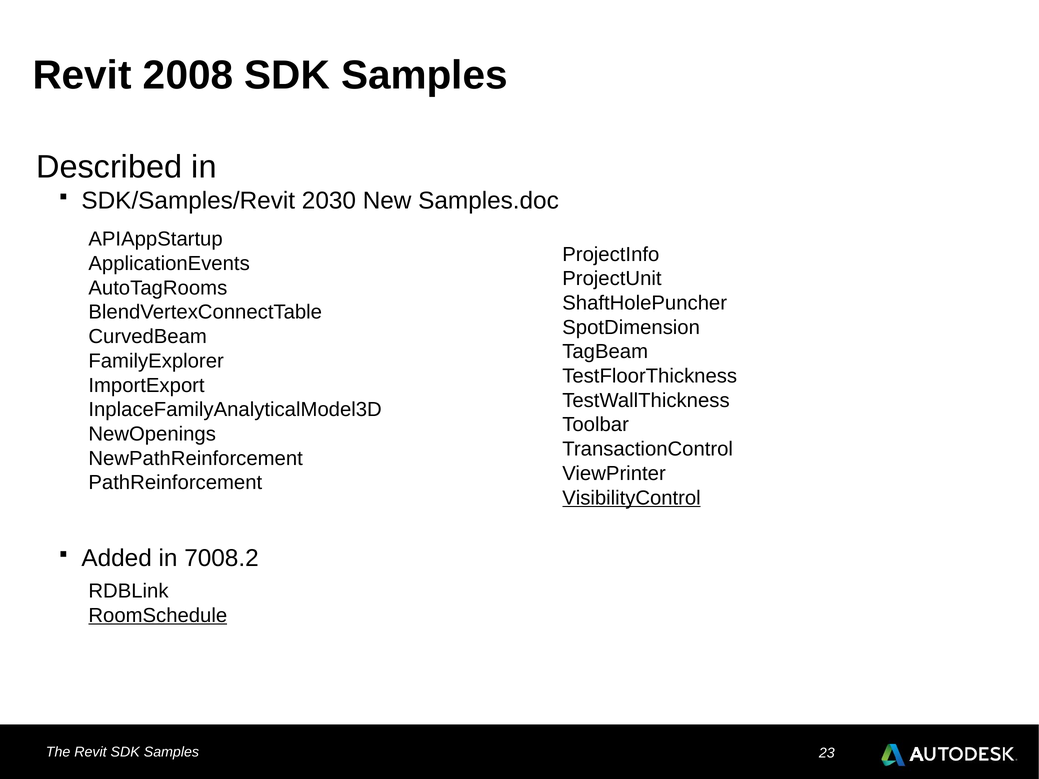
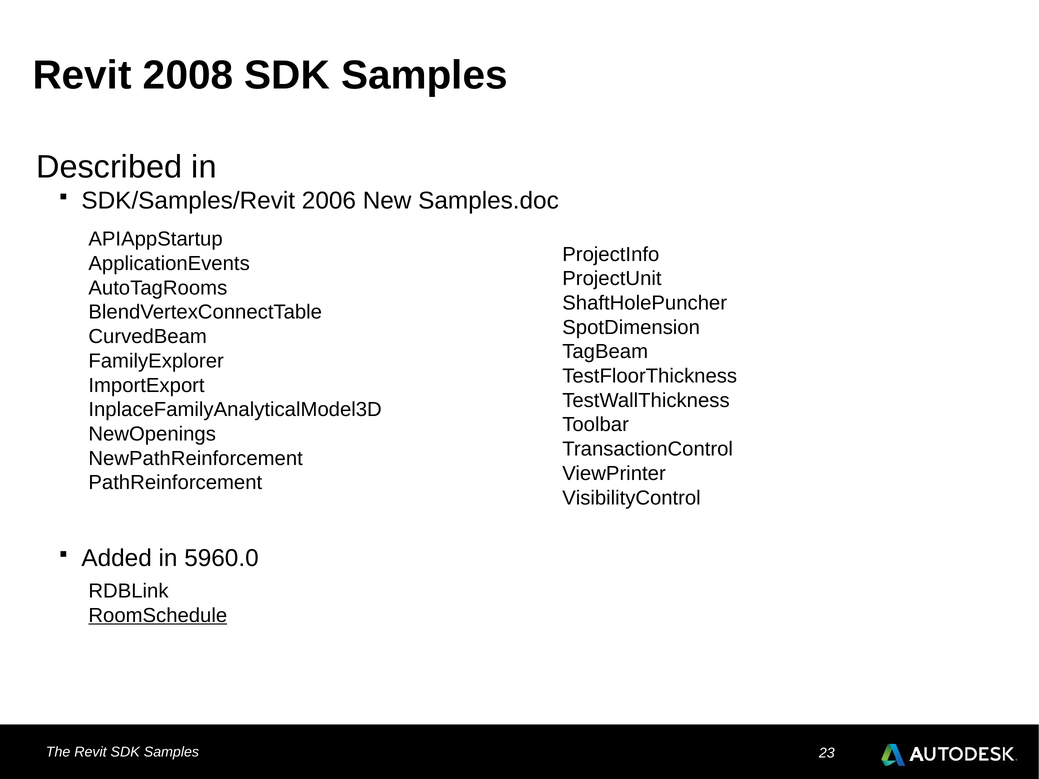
2030: 2030 -> 2006
VisibilityControl underline: present -> none
7008.2: 7008.2 -> 5960.0
